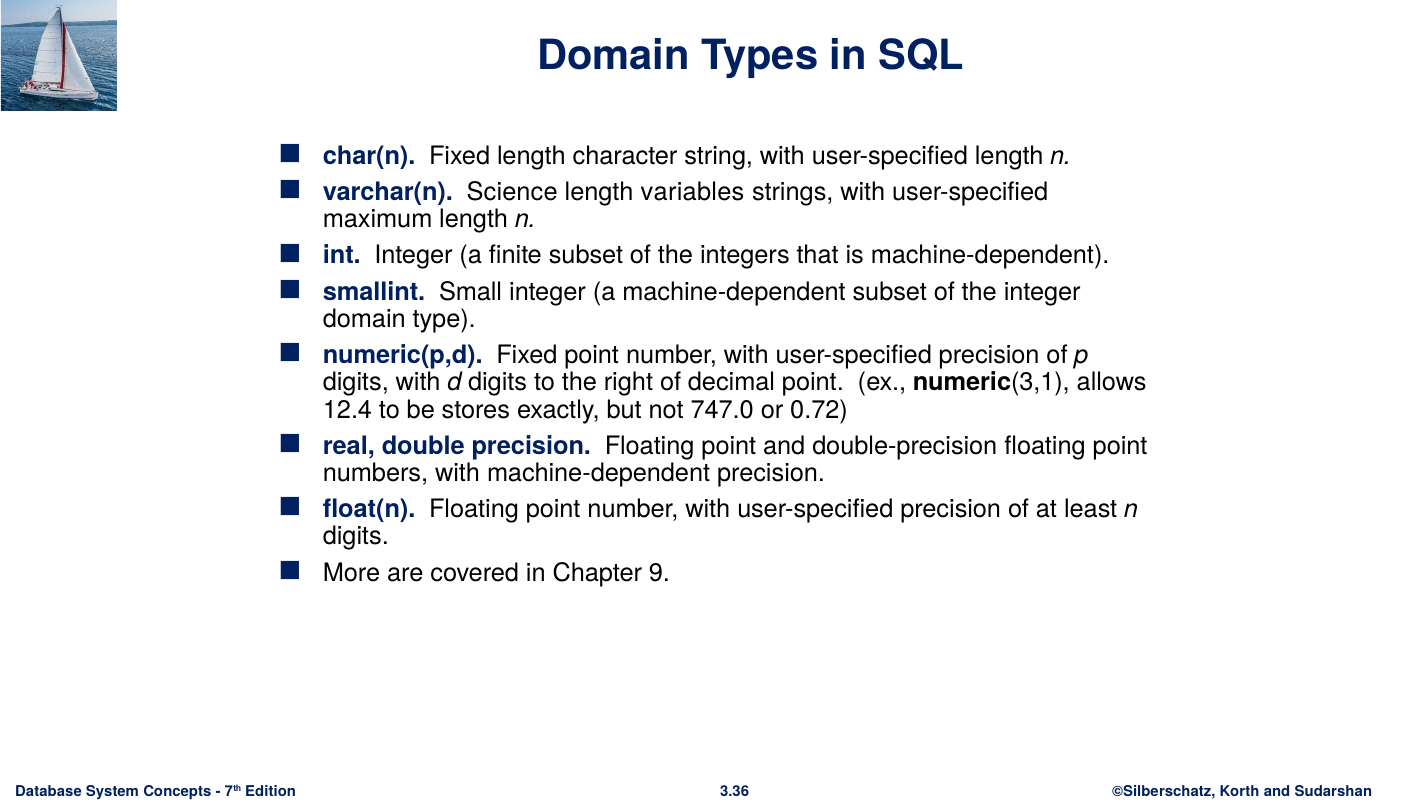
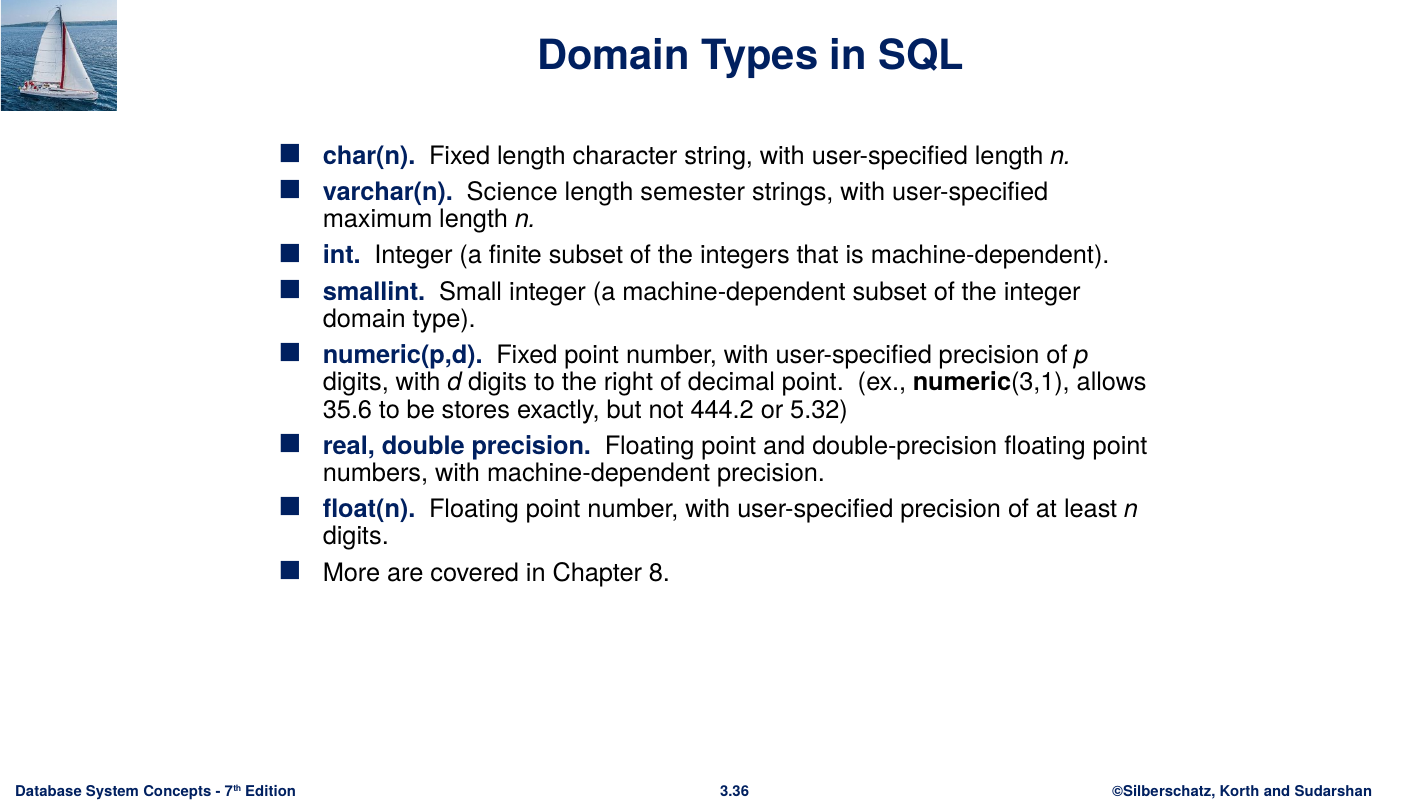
variables: variables -> semester
12.4: 12.4 -> 35.6
747.0: 747.0 -> 444.2
0.72: 0.72 -> 5.32
9: 9 -> 8
